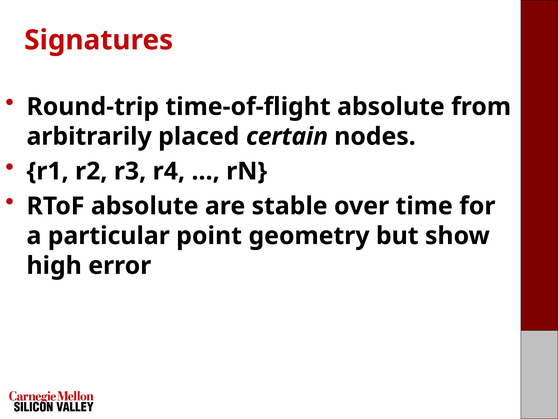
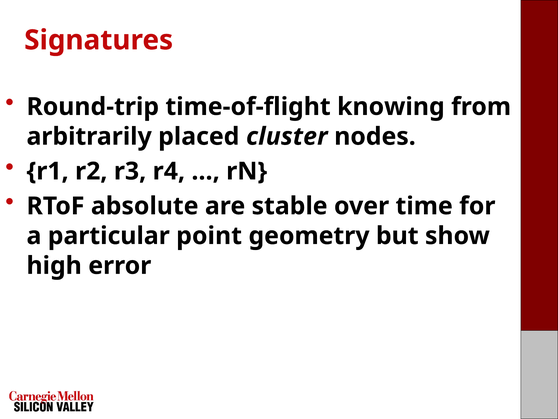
time-of-flight absolute: absolute -> knowing
certain: certain -> cluster
